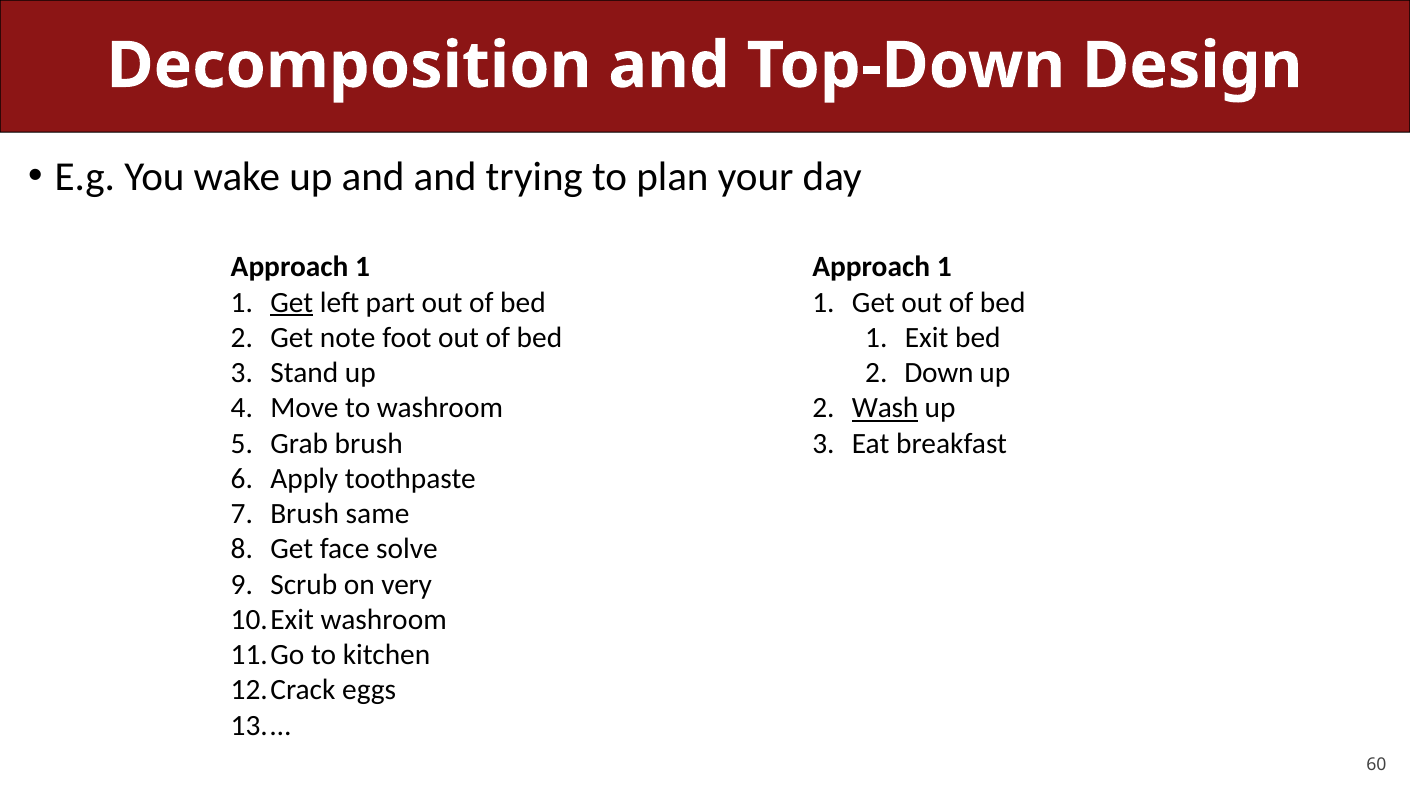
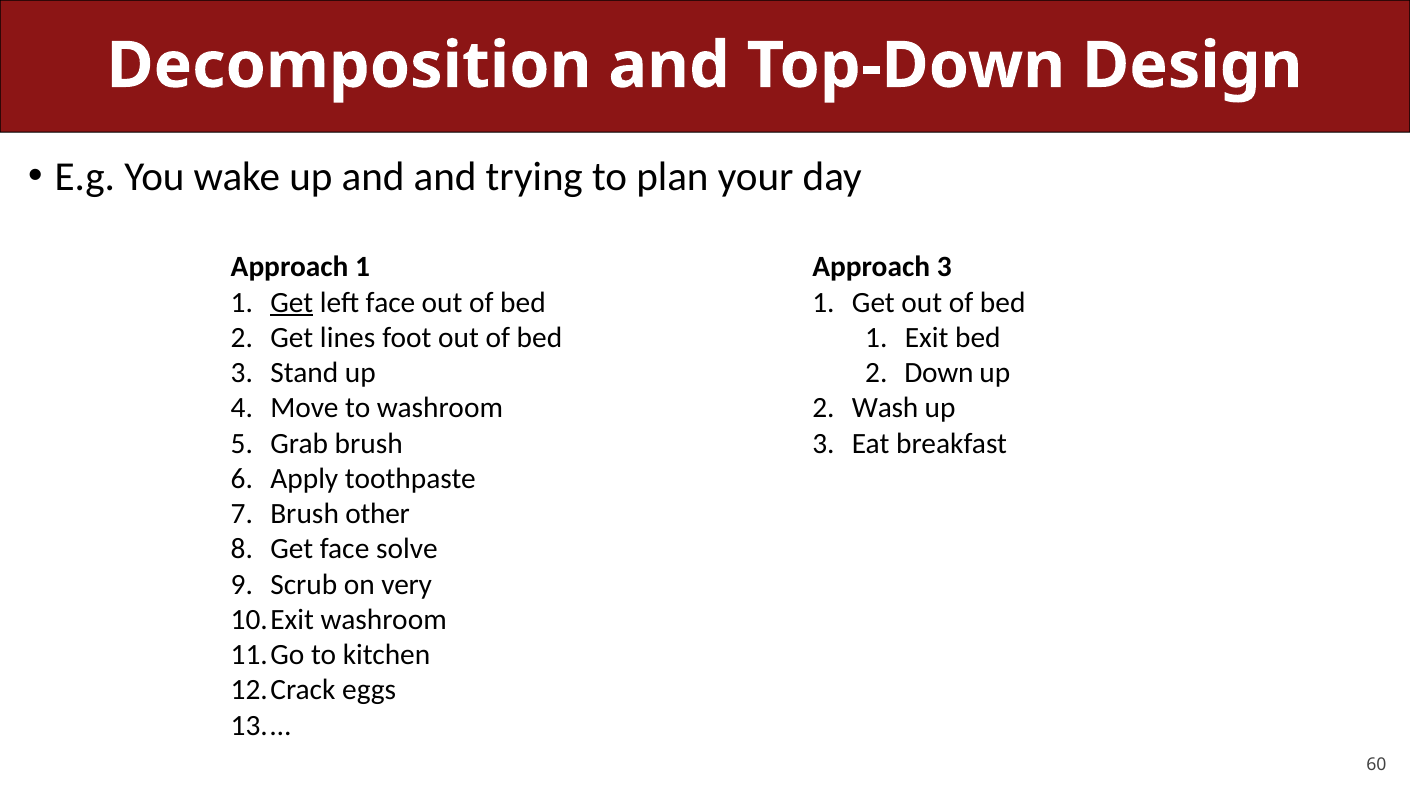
1 at (944, 267): 1 -> 3
left part: part -> face
note: note -> lines
Wash underline: present -> none
same: same -> other
